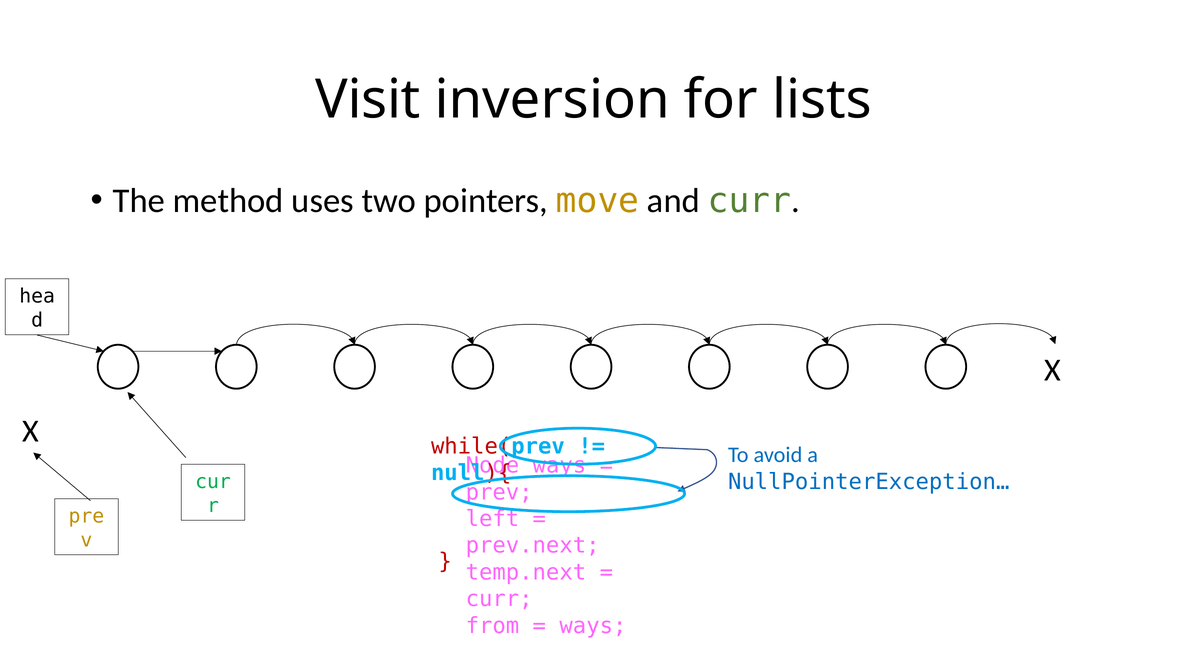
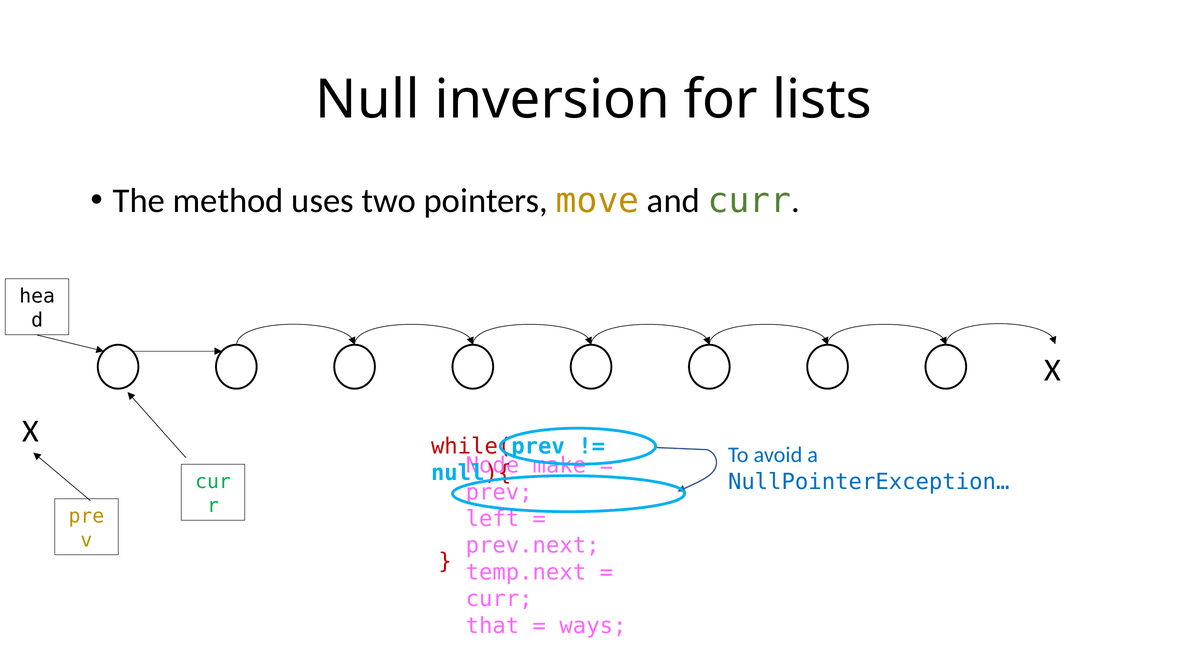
Visit: Visit -> Null
ways at (559, 466): ways -> make
from: from -> that
